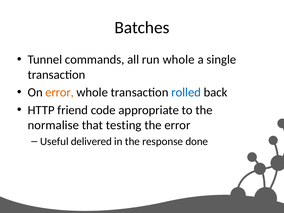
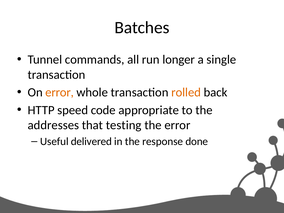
run whole: whole -> longer
rolled colour: blue -> orange
friend: friend -> speed
normalise: normalise -> addresses
